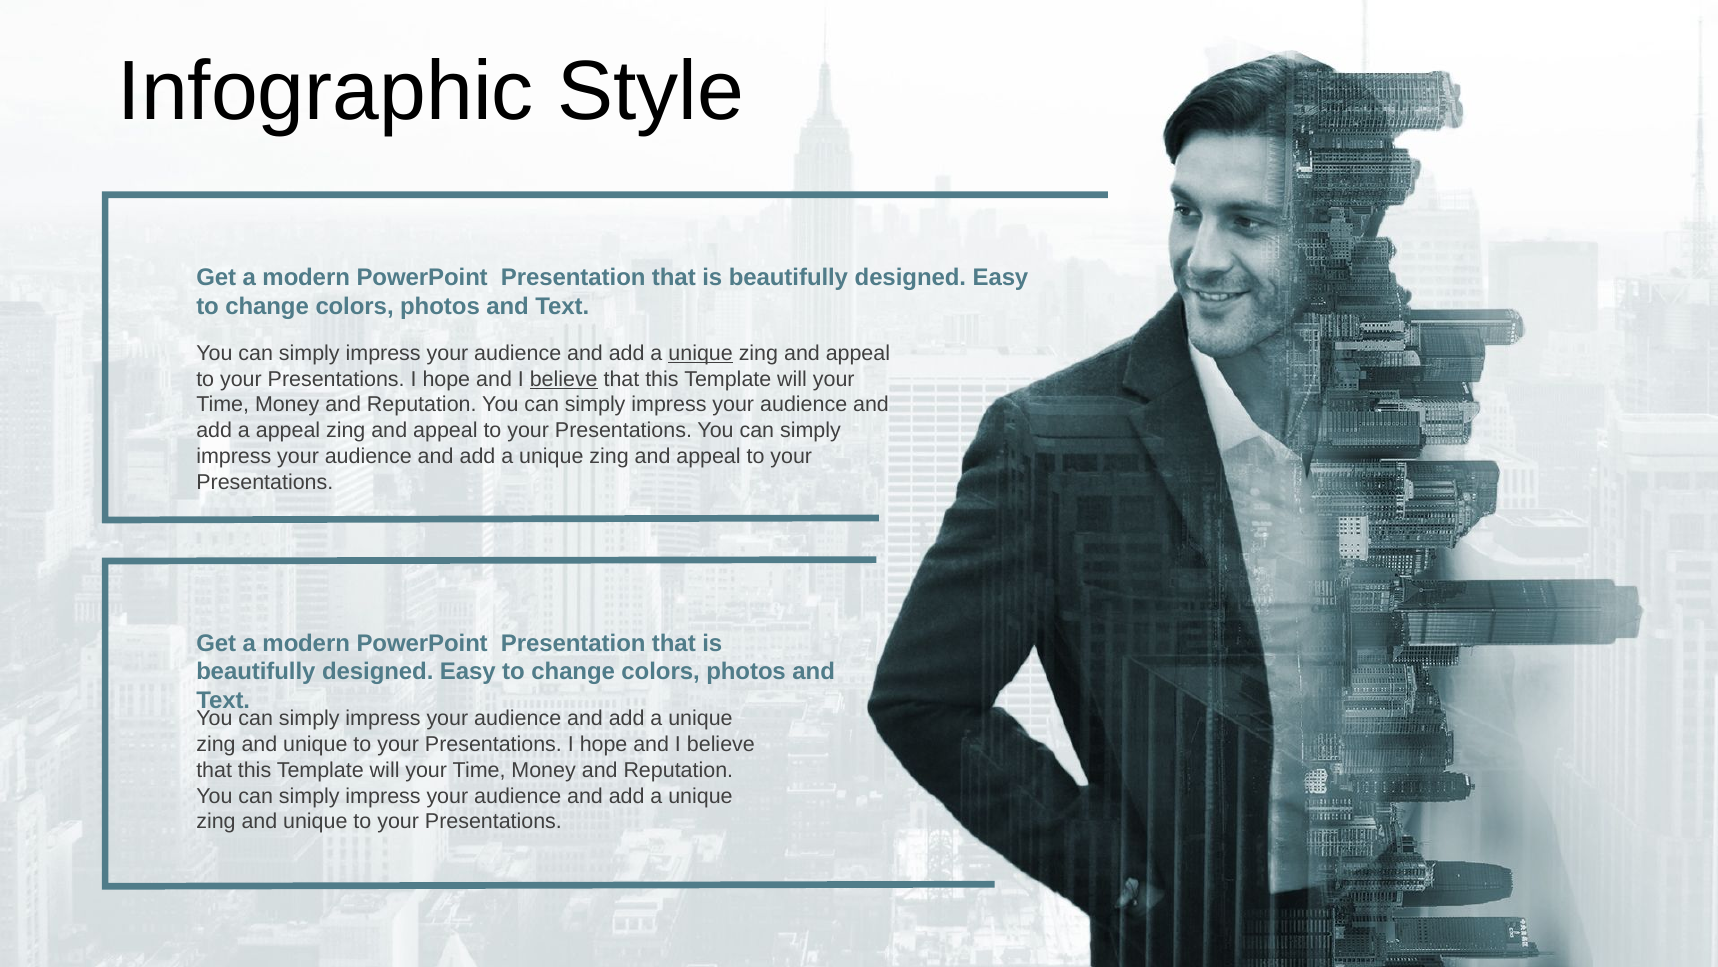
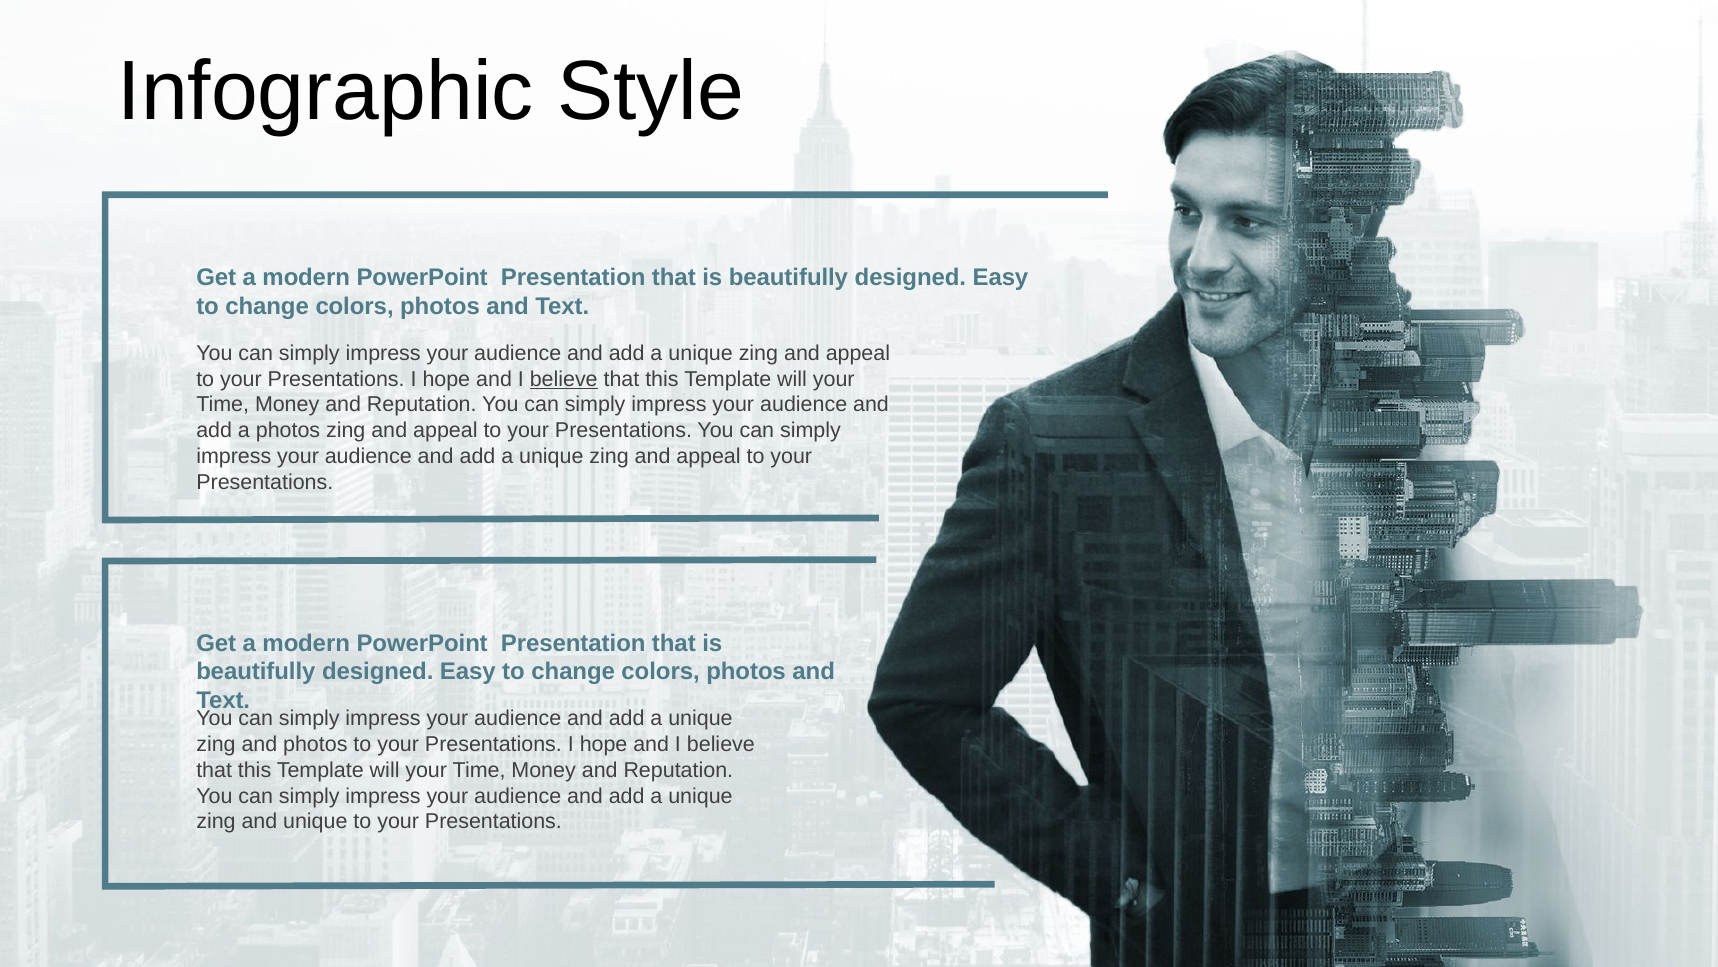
unique at (701, 353) underline: present -> none
a appeal: appeal -> photos
unique at (315, 744): unique -> photos
